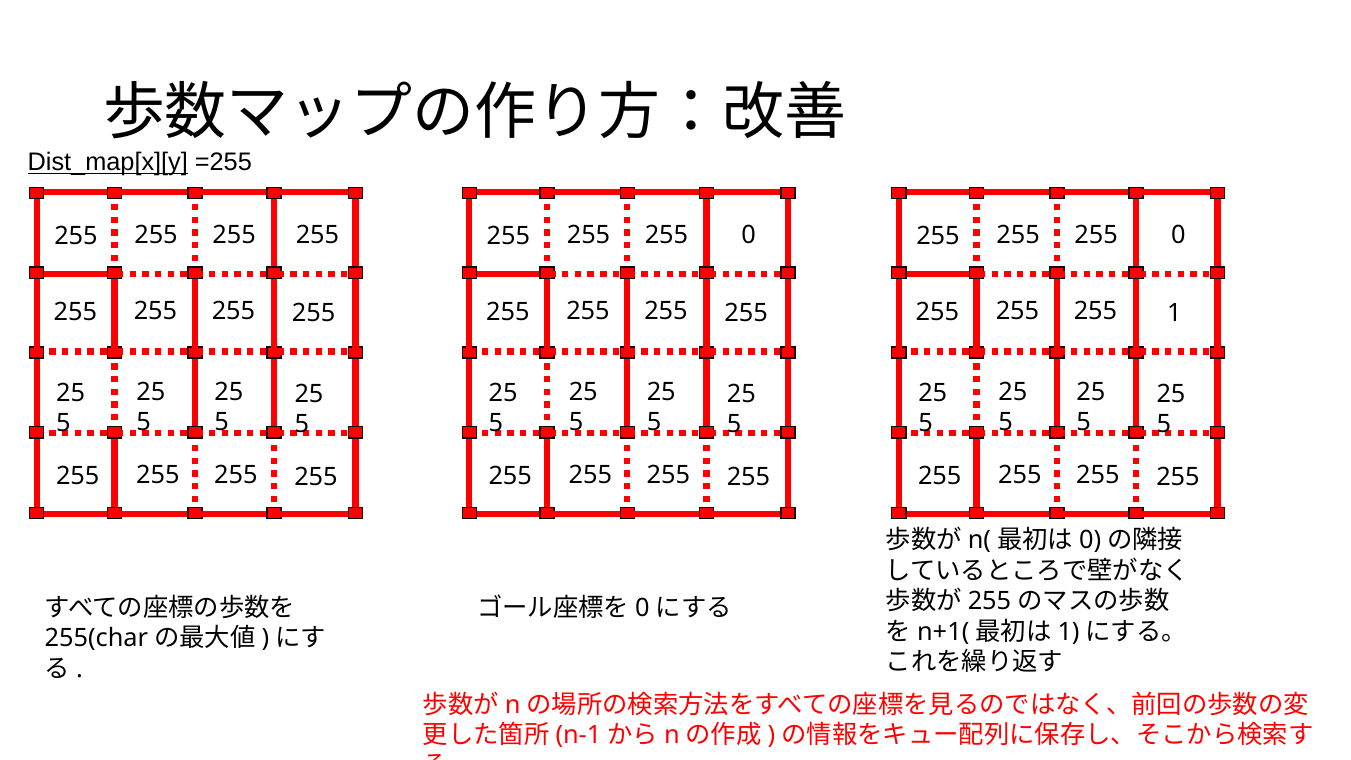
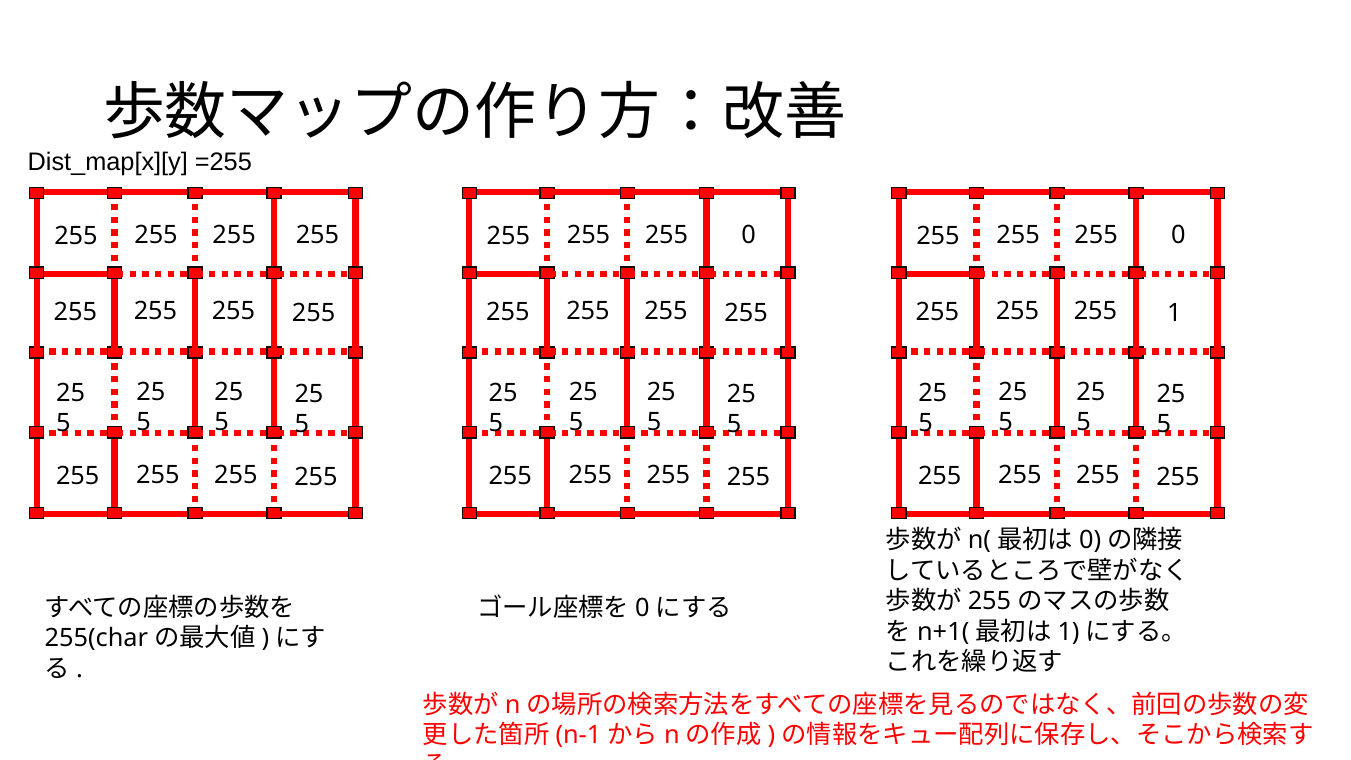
Dist_map[x][y underline: present -> none
